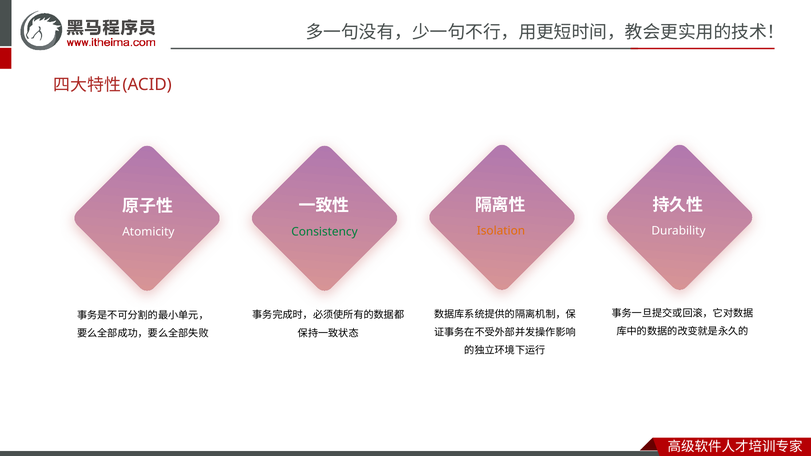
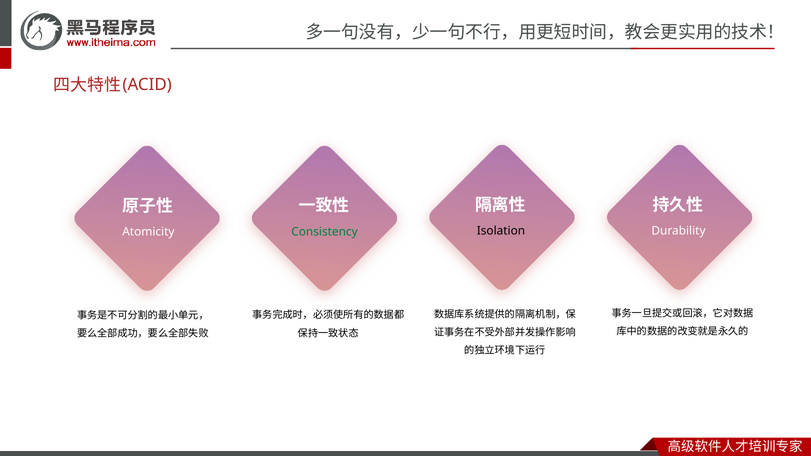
Isolation colour: orange -> black
